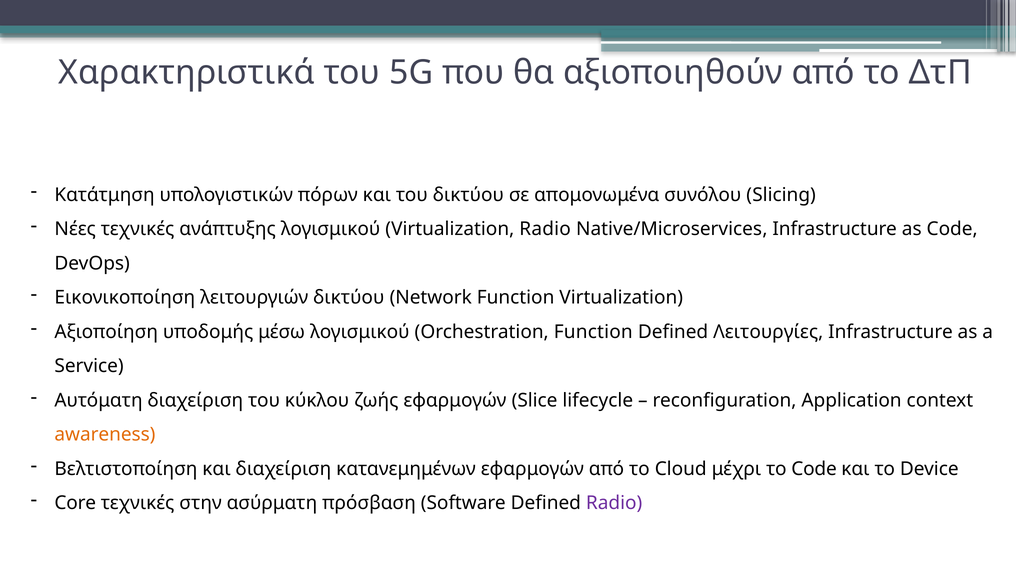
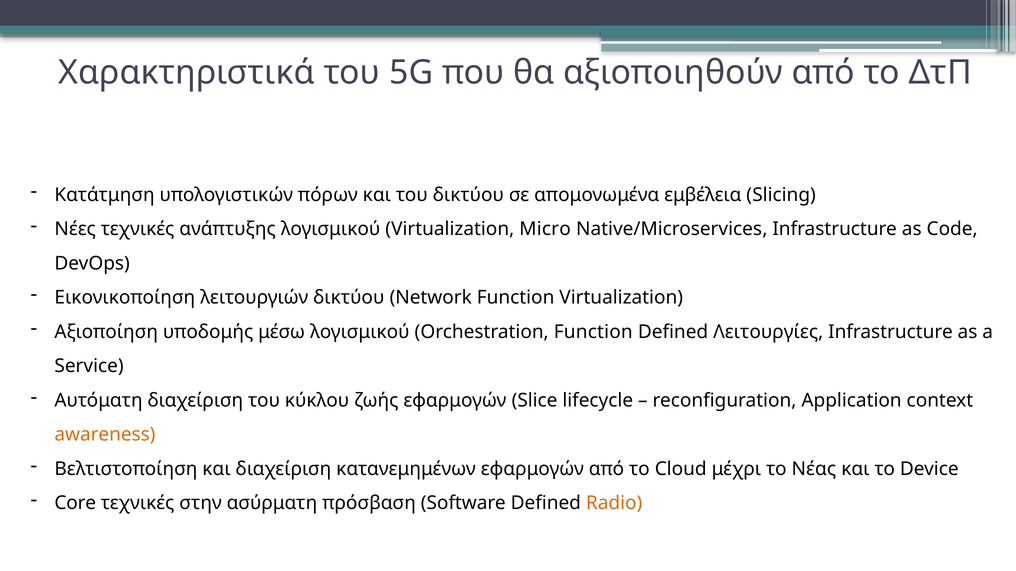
συνόλου: συνόλου -> εμβέλεια
Virtualization Radio: Radio -> Micro
το Code: Code -> Νέας
Radio at (614, 504) colour: purple -> orange
